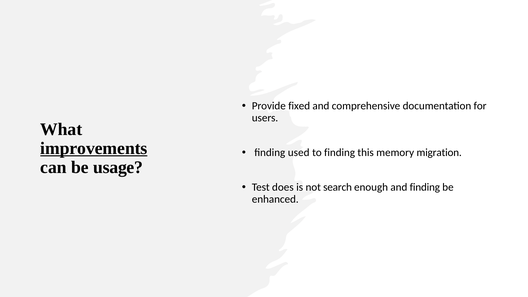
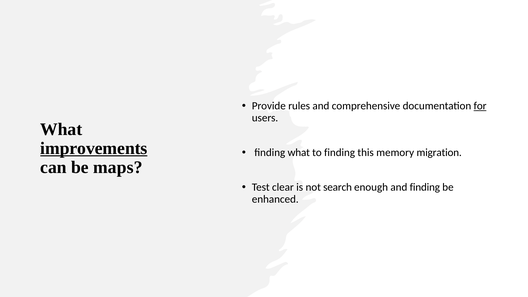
fixed: fixed -> rules
for underline: none -> present
finding used: used -> what
usage: usage -> maps
does: does -> clear
